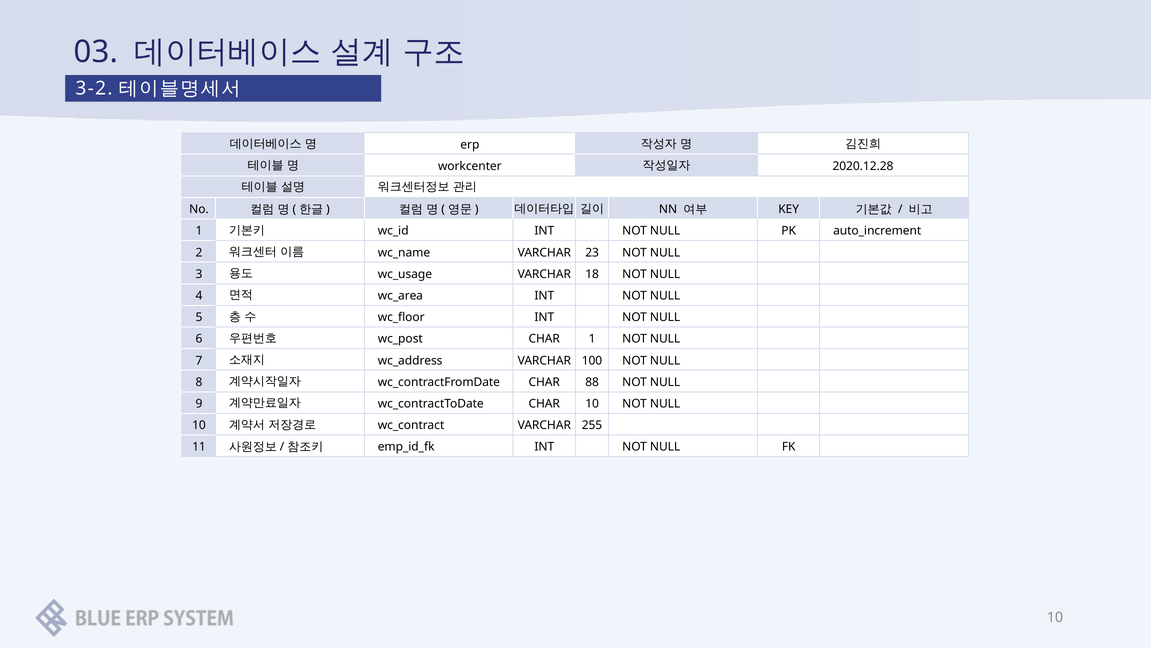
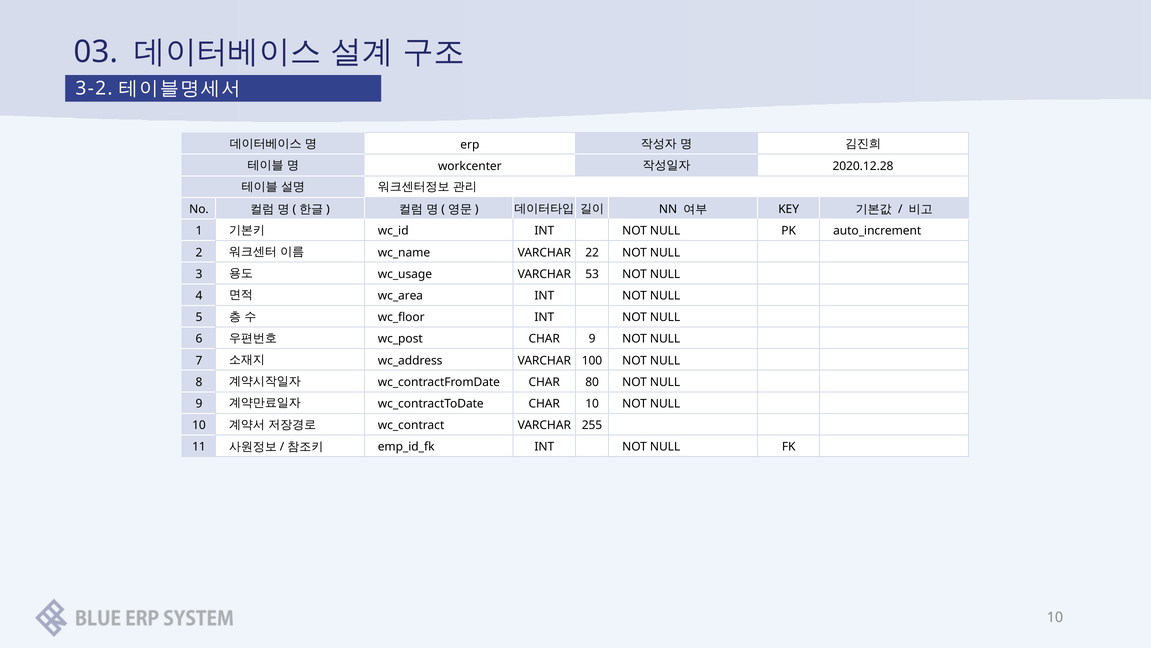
23: 23 -> 22
18: 18 -> 53
CHAR 1: 1 -> 9
88: 88 -> 80
